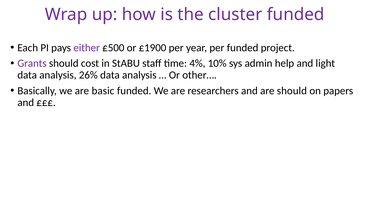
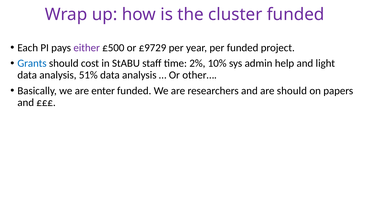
£1900: £1900 -> £9729
Grants colour: purple -> blue
4%: 4% -> 2%
26%: 26% -> 51%
basic: basic -> enter
